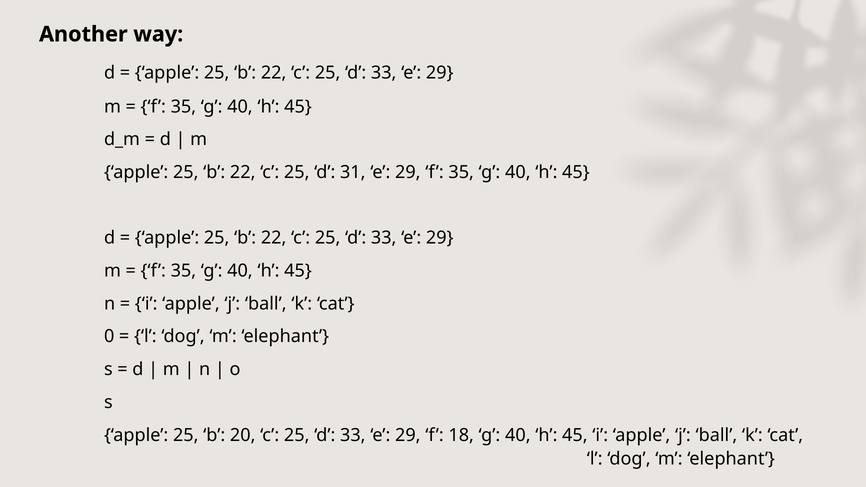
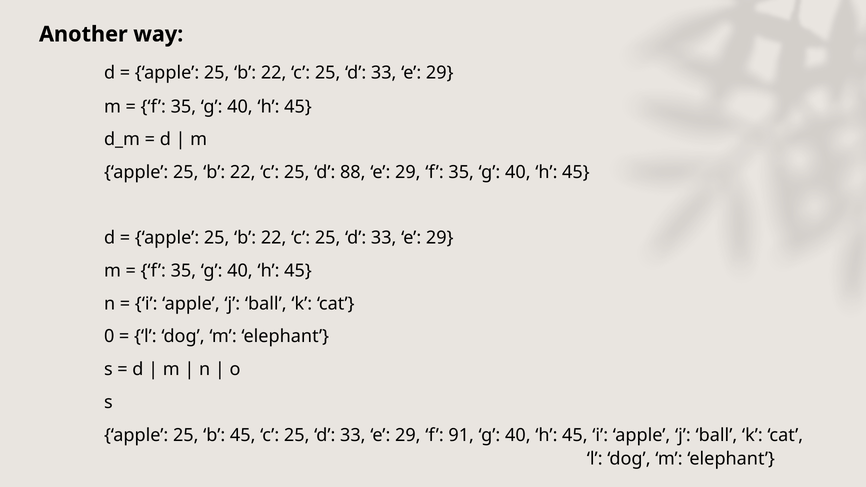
31: 31 -> 88
b 20: 20 -> 45
18: 18 -> 91
